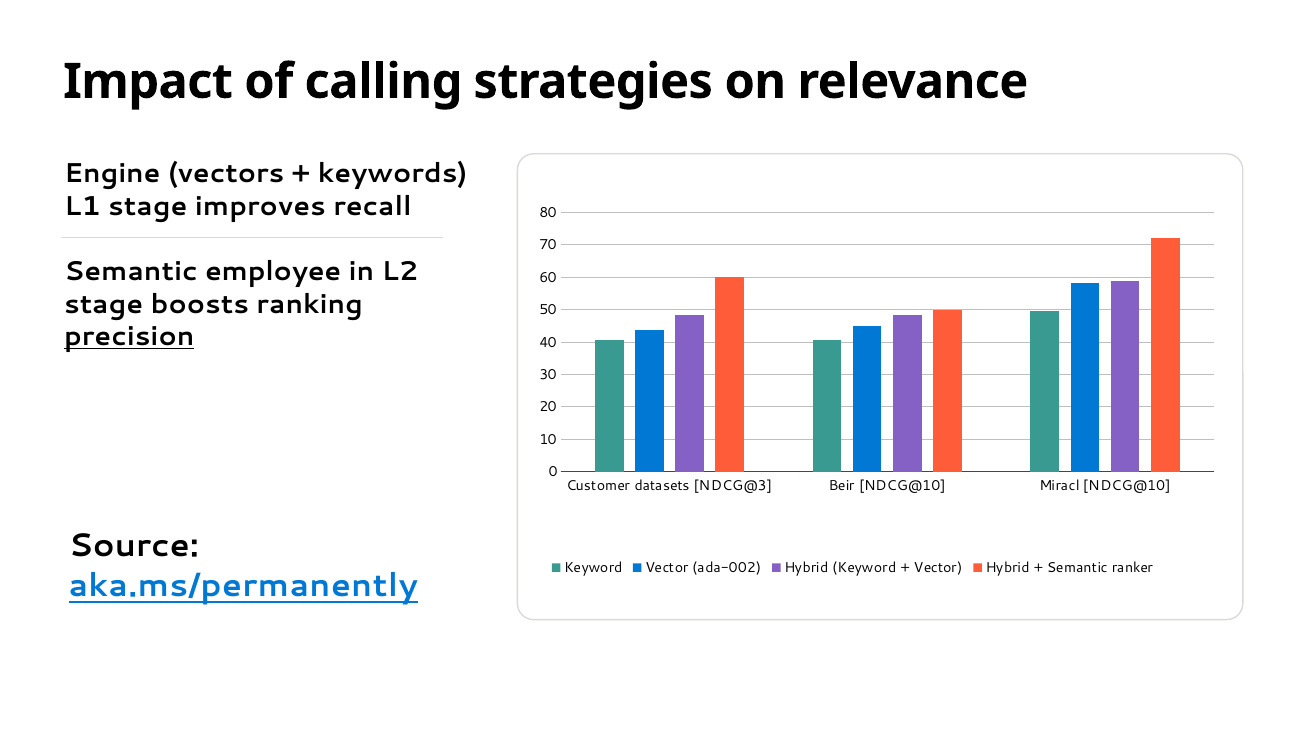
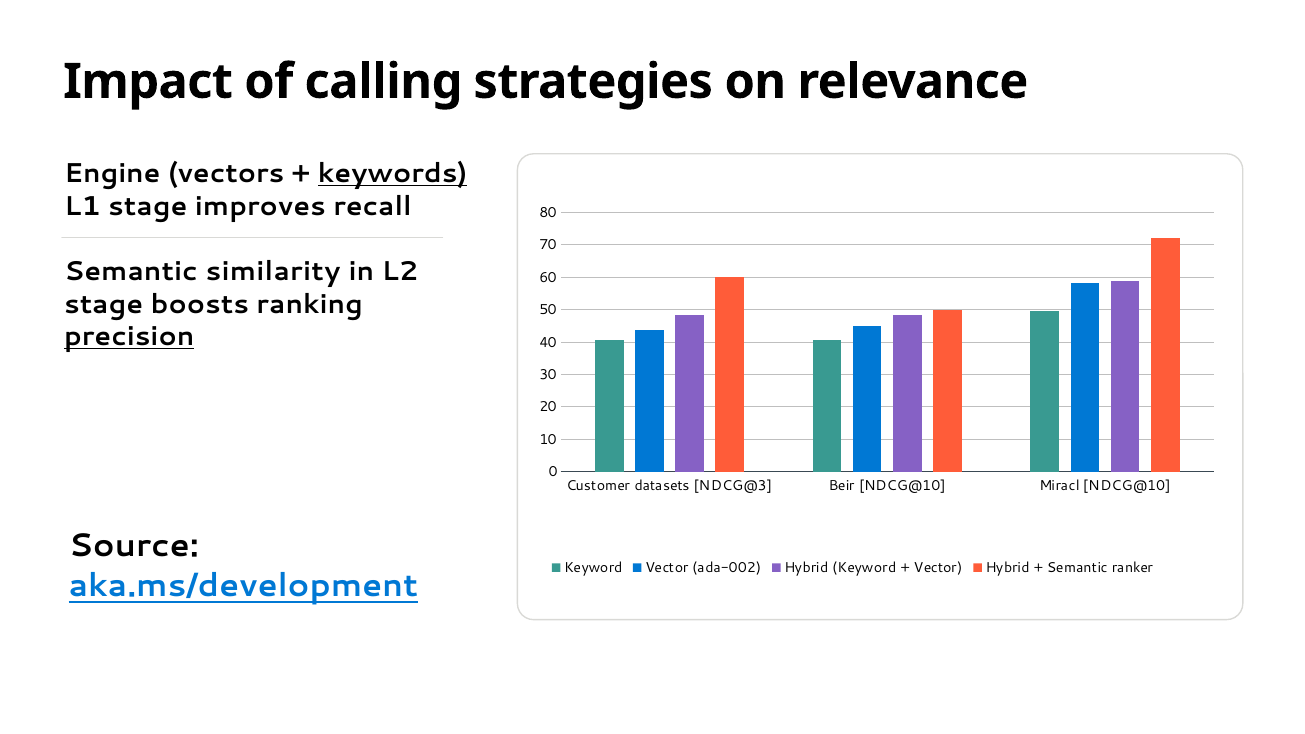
keywords underline: none -> present
employee: employee -> similarity
aka.ms/permanently: aka.ms/permanently -> aka.ms/development
